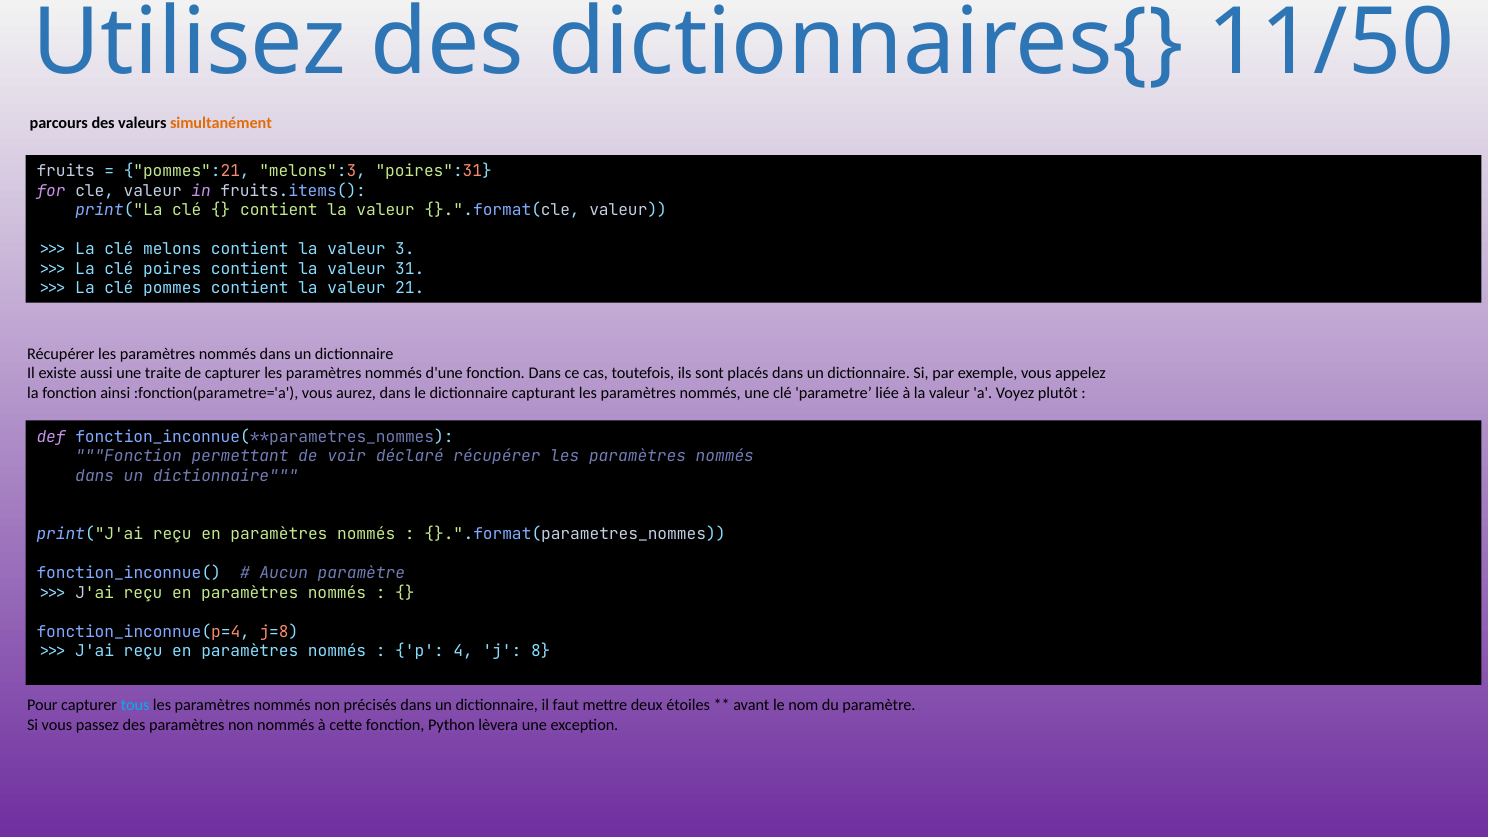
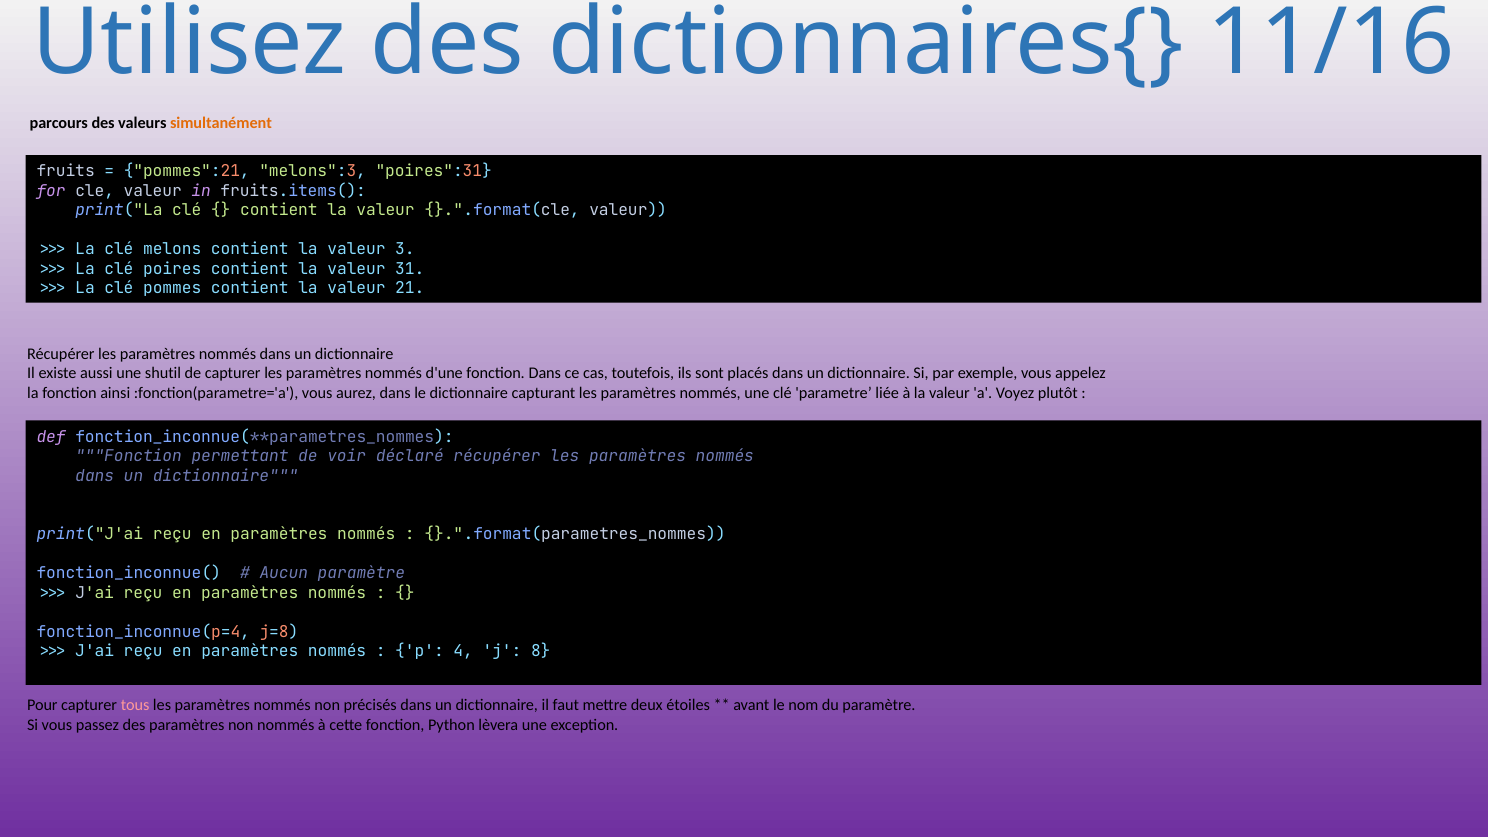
11/50: 11/50 -> 11/16
traite: traite -> shutil
tous colour: light blue -> pink
